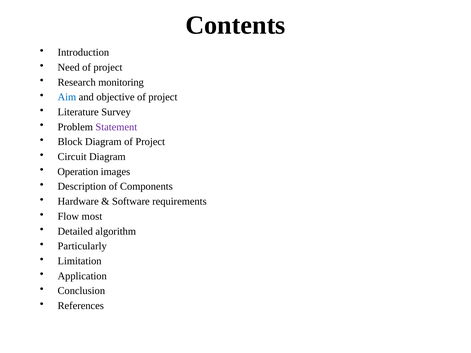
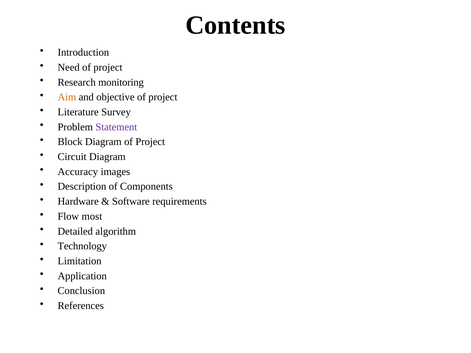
Aim colour: blue -> orange
Operation: Operation -> Accuracy
Particularly: Particularly -> Technology
